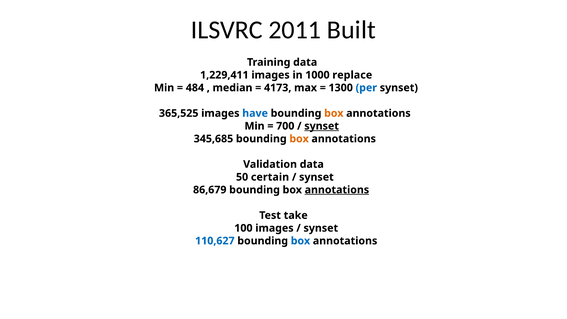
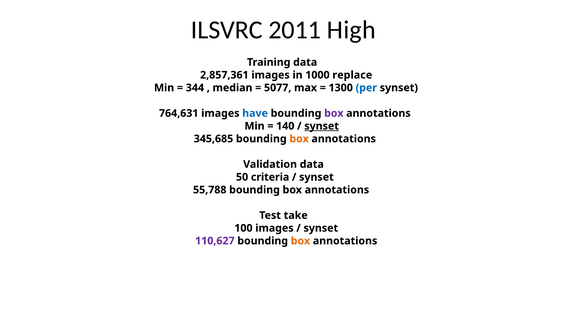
Built: Built -> High
1,229,411: 1,229,411 -> 2,857,361
484: 484 -> 344
4173: 4173 -> 5077
365,525: 365,525 -> 764,631
box at (334, 113) colour: orange -> purple
700: 700 -> 140
certain: certain -> criteria
86,679: 86,679 -> 55,788
annotations at (337, 190) underline: present -> none
110,627 colour: blue -> purple
box at (300, 241) colour: blue -> orange
